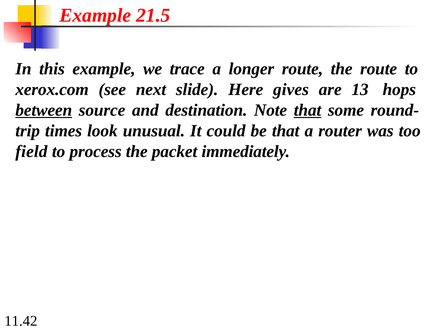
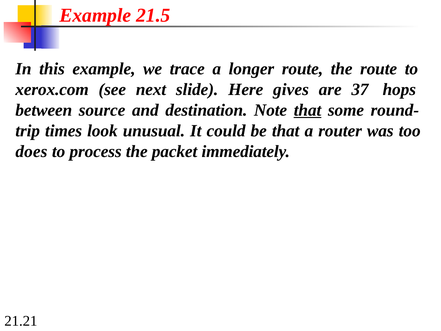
13: 13 -> 37
between underline: present -> none
field: field -> does
11.42: 11.42 -> 21.21
